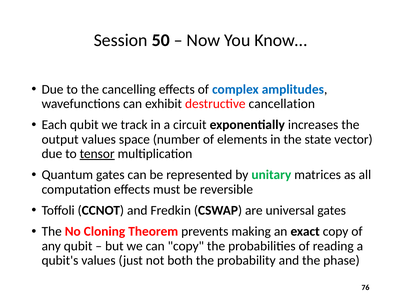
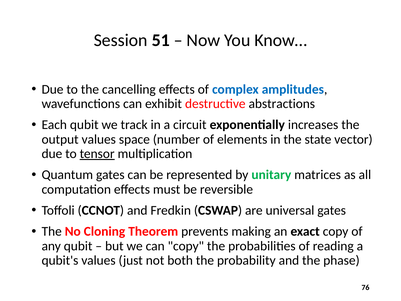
50: 50 -> 51
cancellation: cancellation -> abstractions
